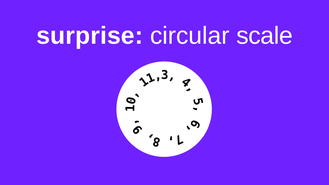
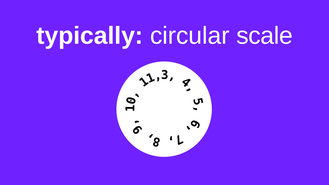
surprise: surprise -> typically
